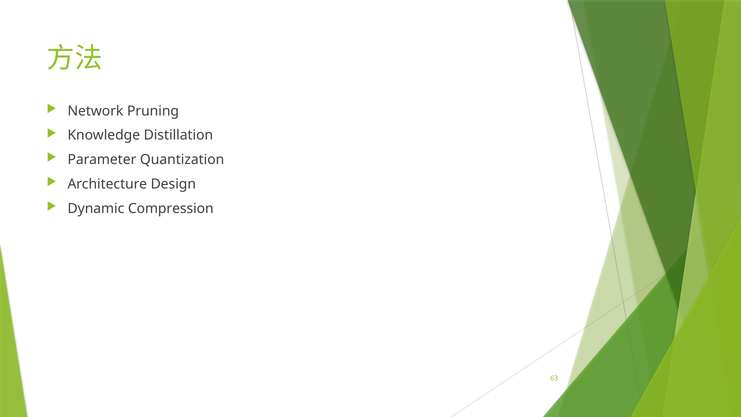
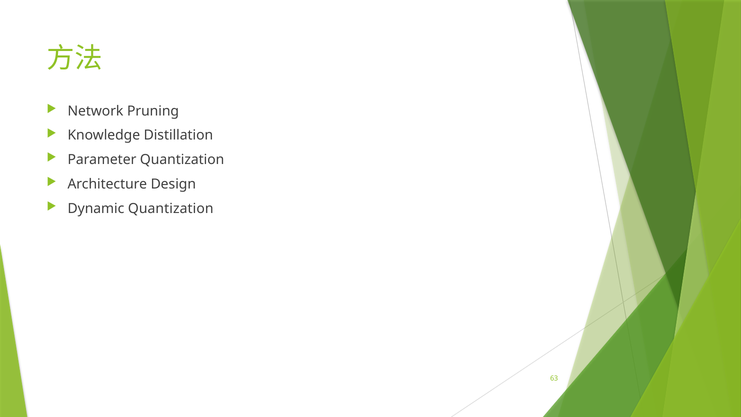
Dynamic Compression: Compression -> Quantization
